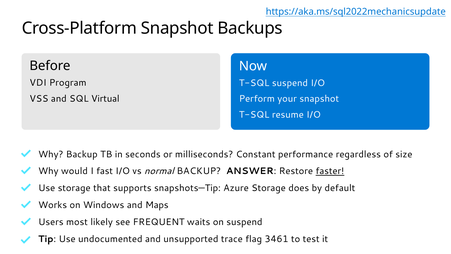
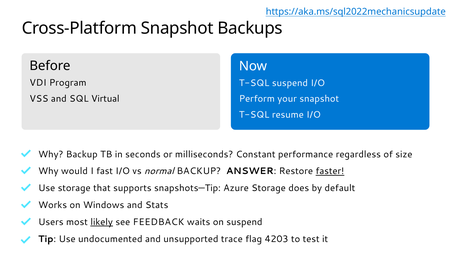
Maps: Maps -> Stats
likely underline: none -> present
FREQUENT: FREQUENT -> FEEDBACK
3461: 3461 -> 4203
